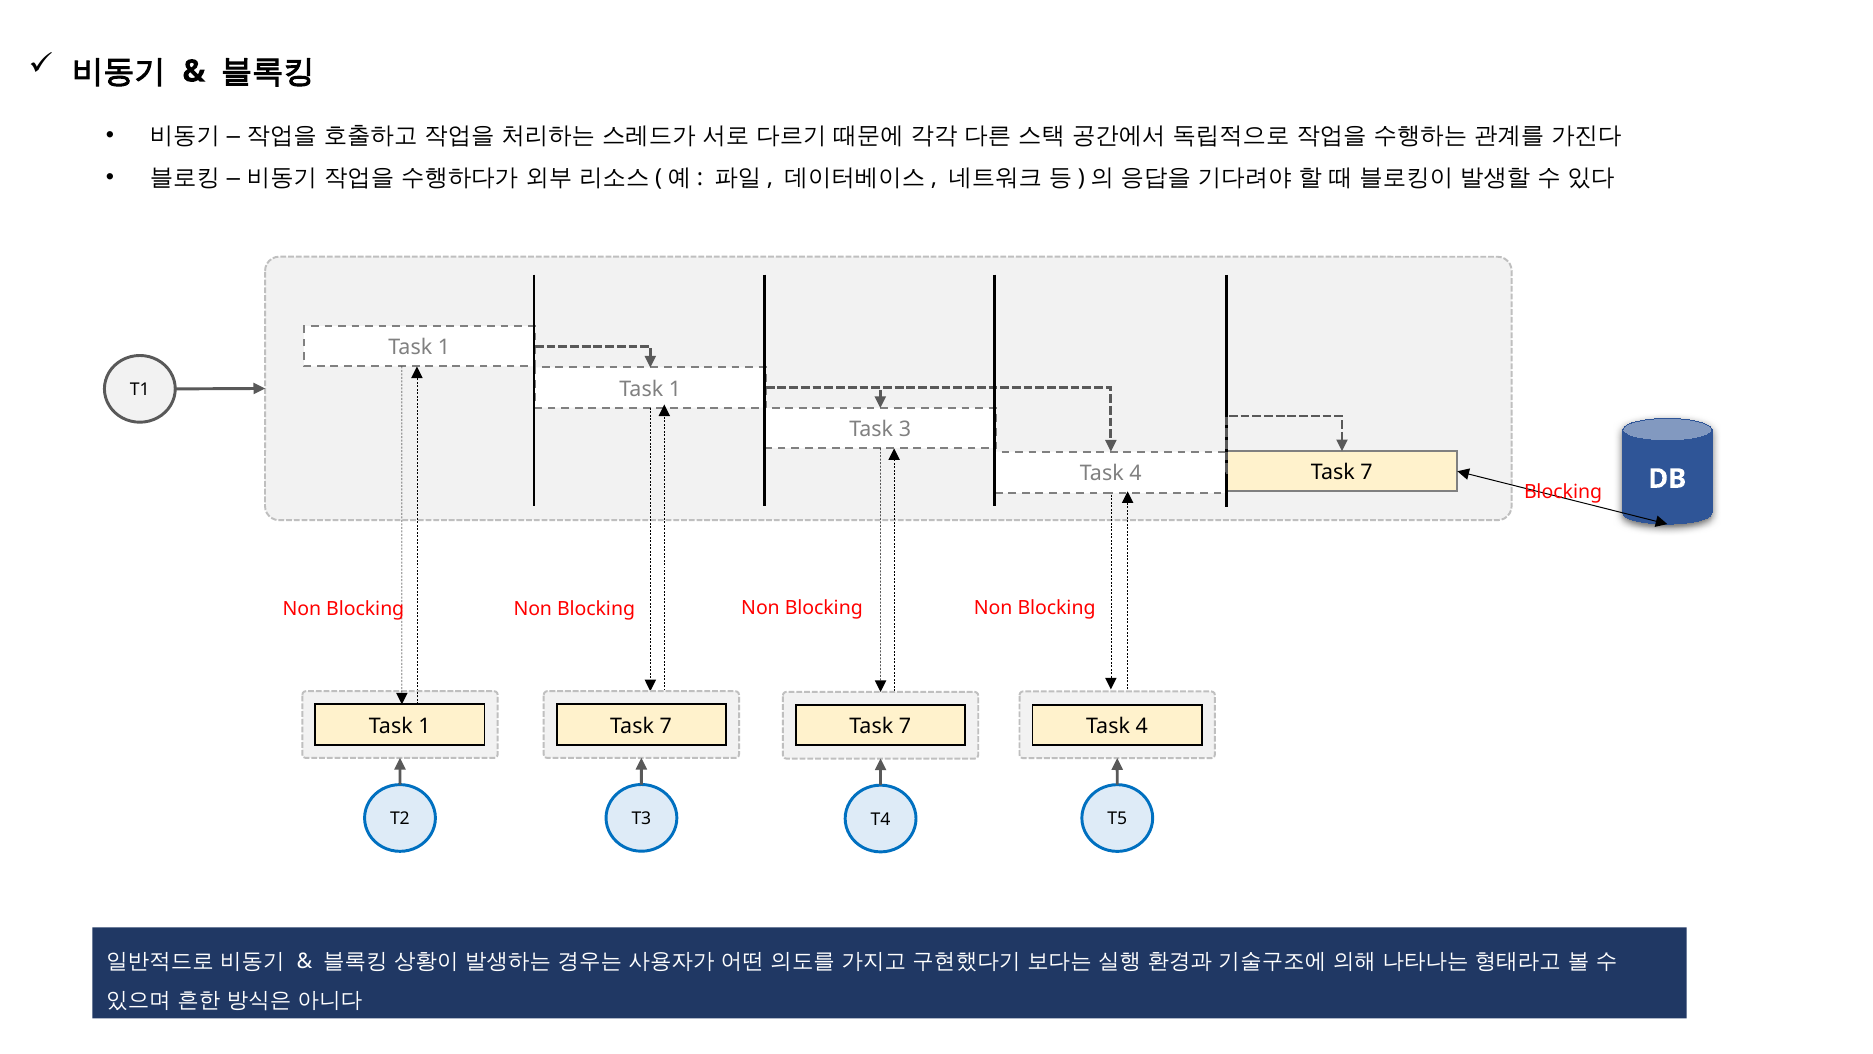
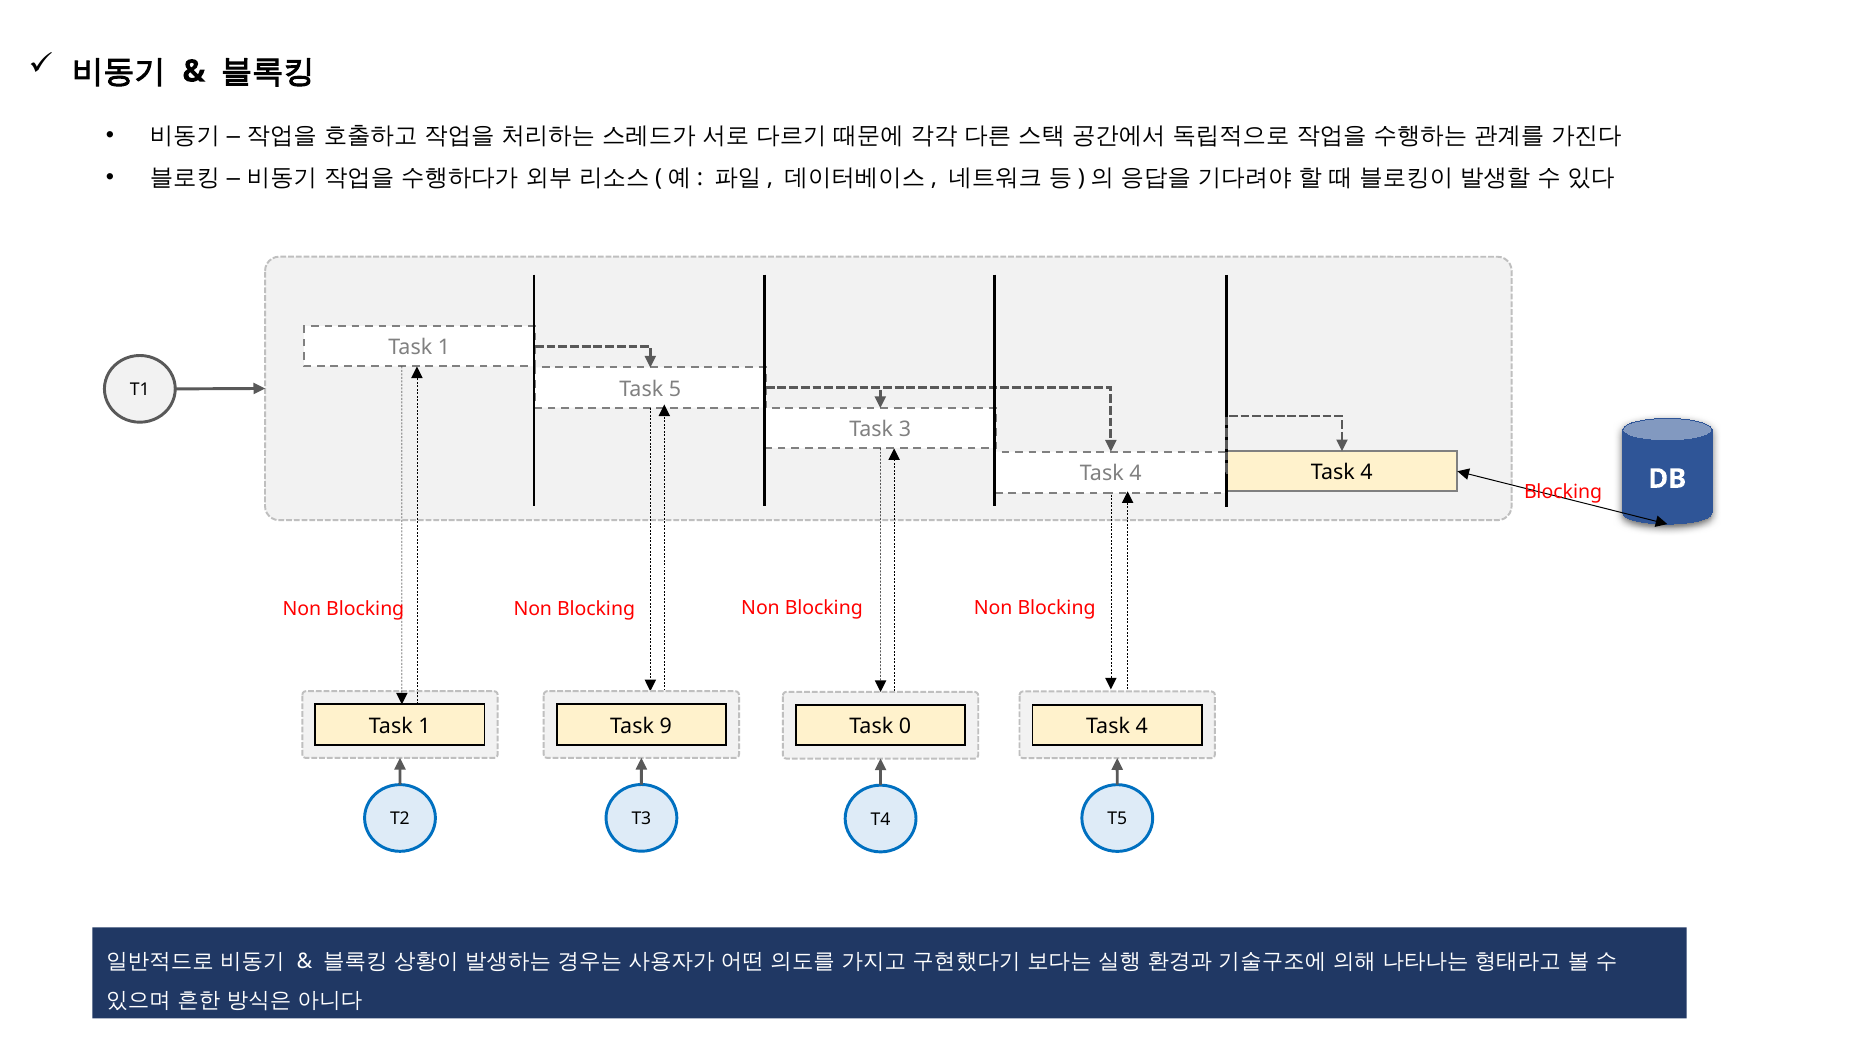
T1 Task 1: 1 -> 5
4 Task 7: 7 -> 4
7 at (666, 726): 7 -> 9
7 at (905, 726): 7 -> 0
